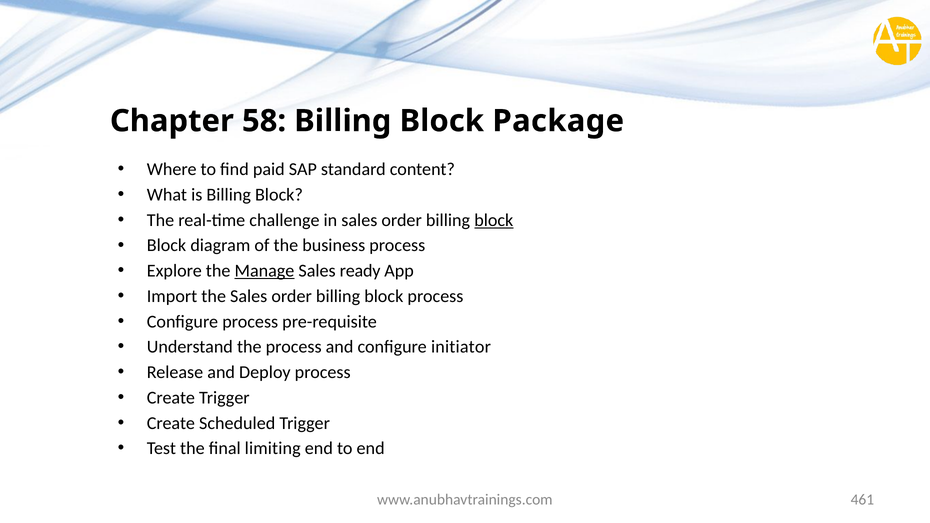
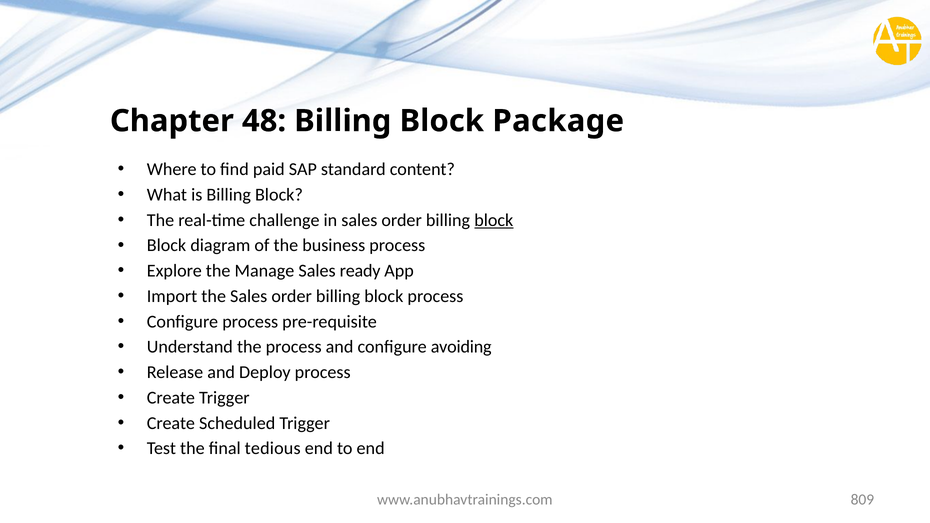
58: 58 -> 48
Manage underline: present -> none
initiator: initiator -> avoiding
limiting: limiting -> tedious
461: 461 -> 809
